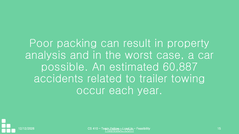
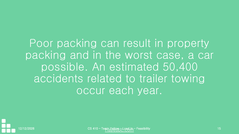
analysis at (46, 55): analysis -> packing
60,887: 60,887 -> 50,400
